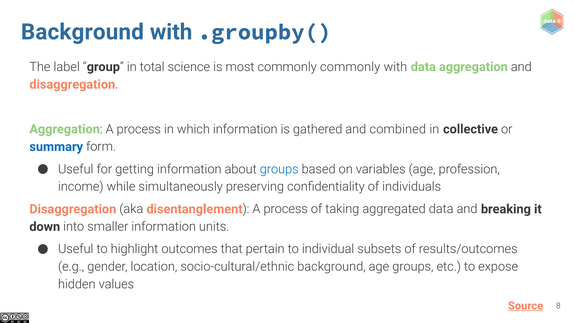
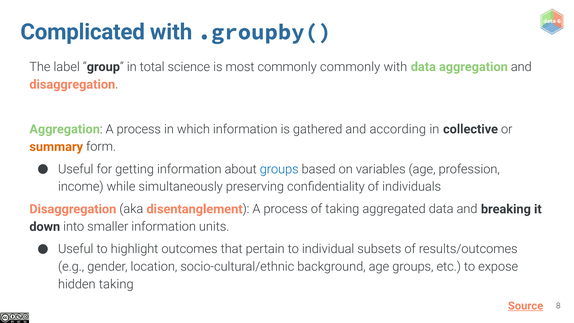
Background at (82, 32): Background -> Complicated
combined: combined -> according
summary colour: blue -> orange
hidden values: values -> taking
